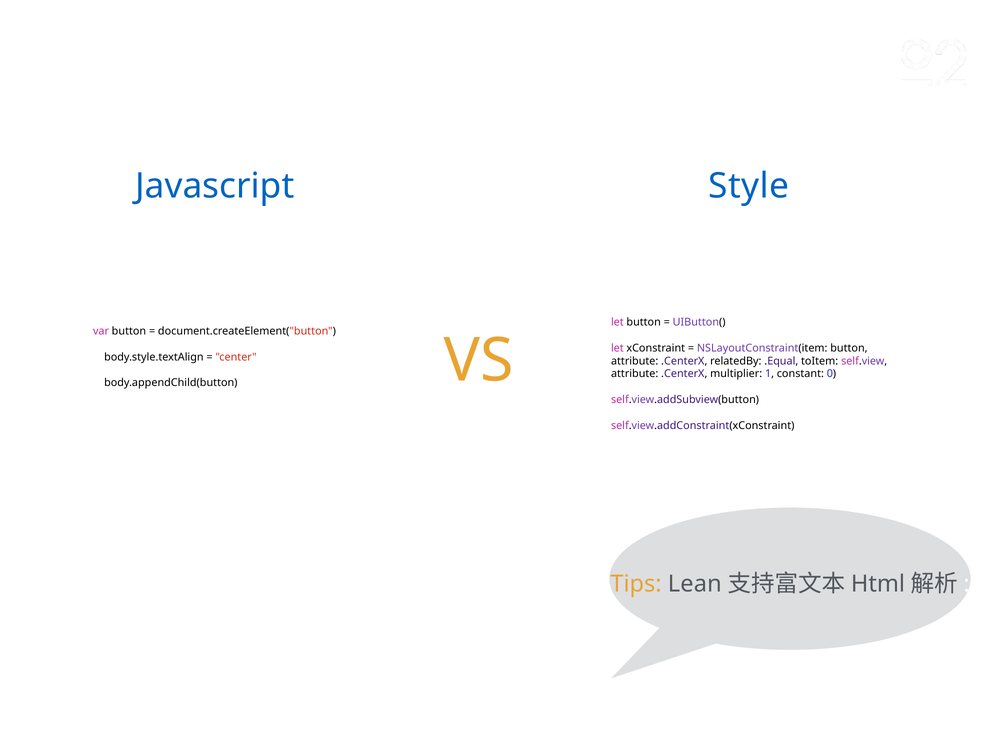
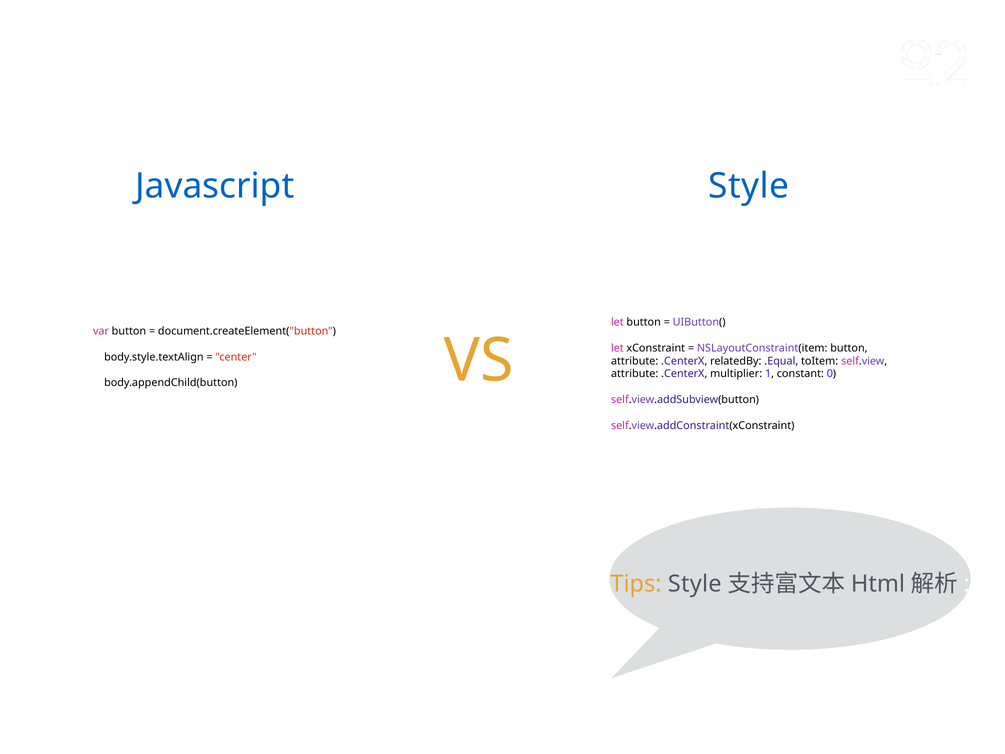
Tips Lean: Lean -> Style
